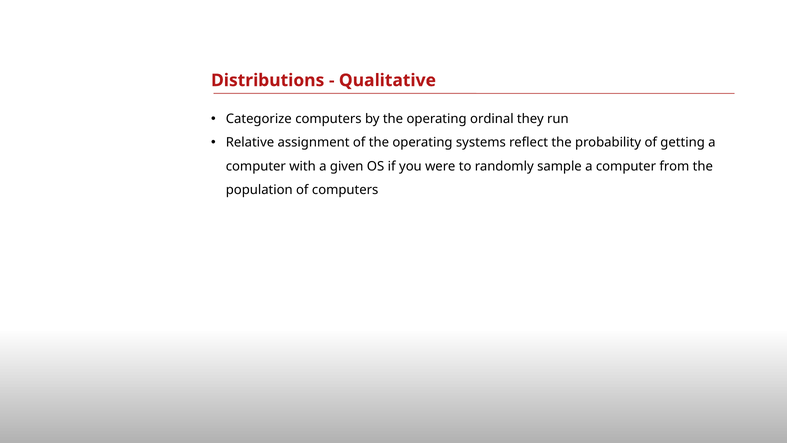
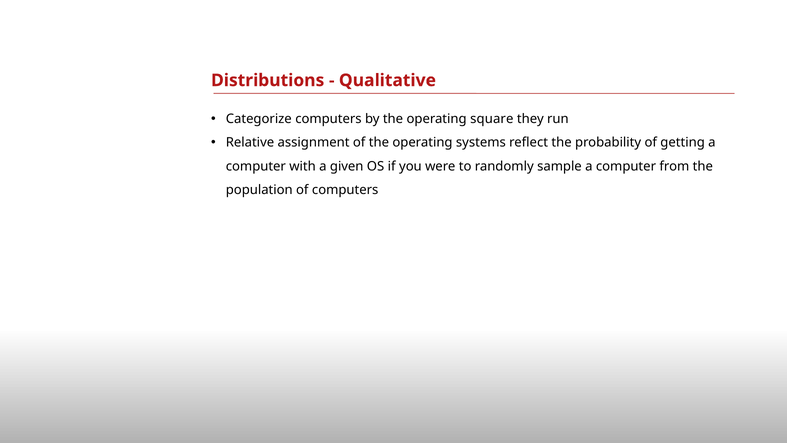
ordinal: ordinal -> square
